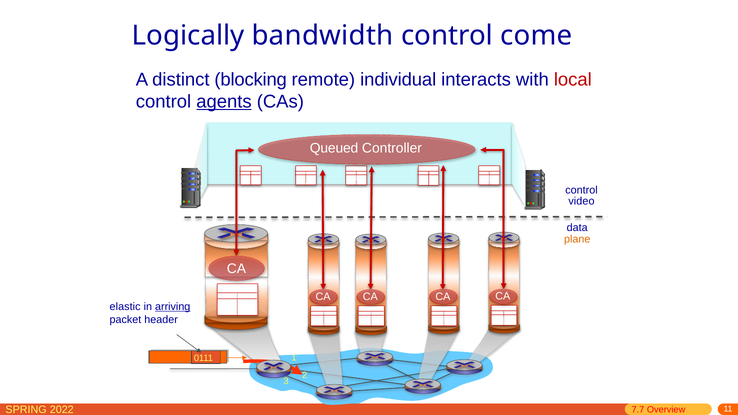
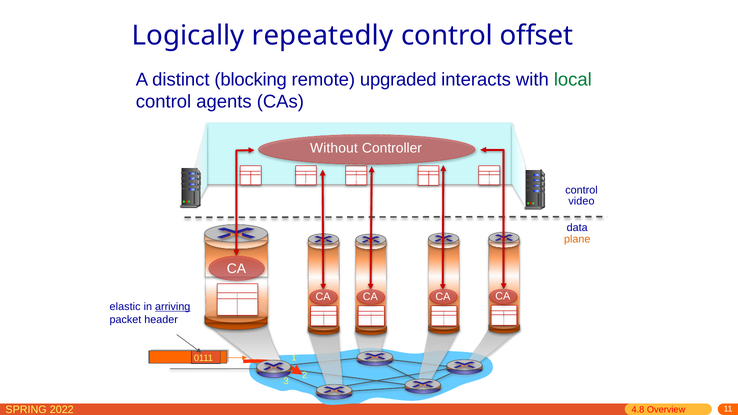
bandwidth: bandwidth -> repeatedly
come: come -> offset
individual: individual -> upgraded
local colour: red -> green
agents underline: present -> none
Queued: Queued -> Without
7.7: 7.7 -> 4.8
